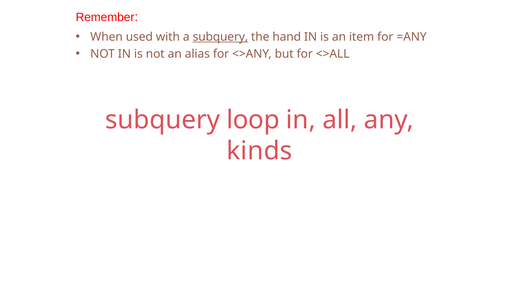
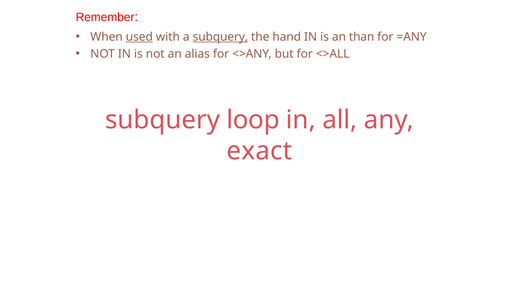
used underline: none -> present
item: item -> than
kinds: kinds -> exact
